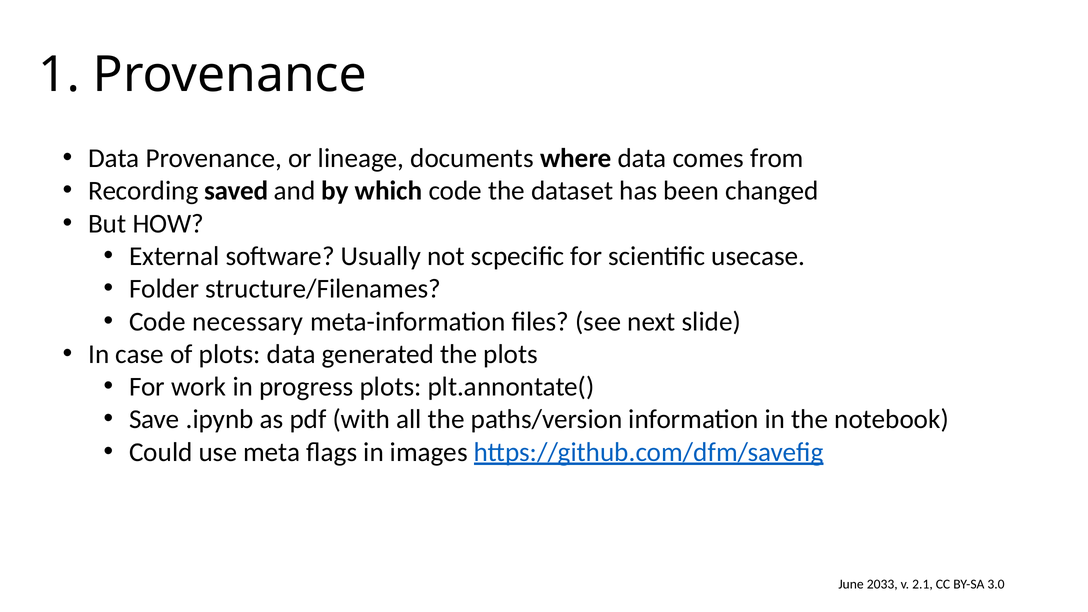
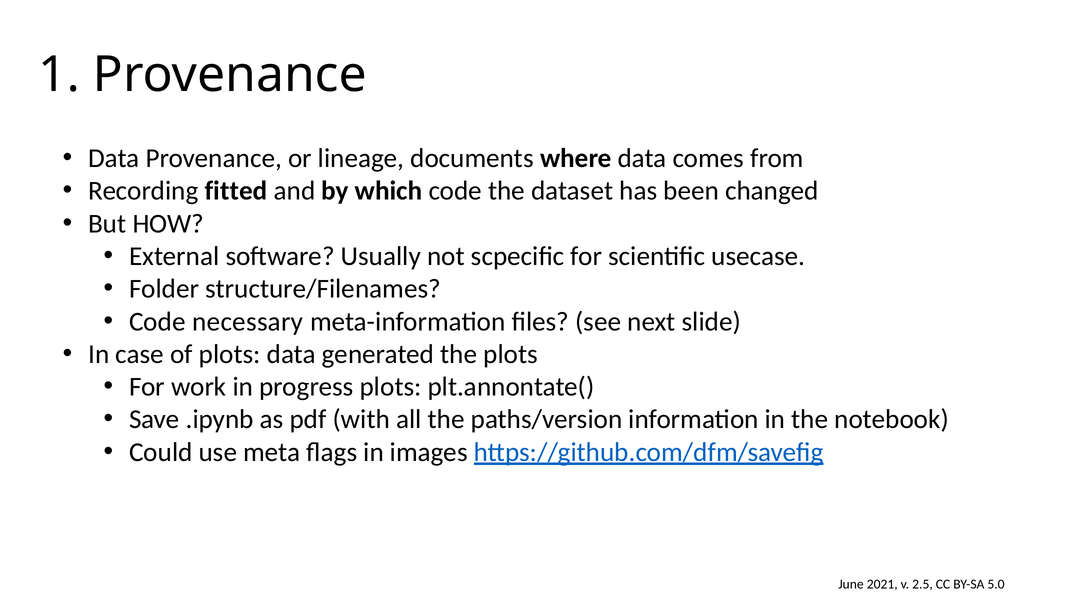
saved: saved -> fitted
2033: 2033 -> 2021
2.1: 2.1 -> 2.5
3.0: 3.0 -> 5.0
